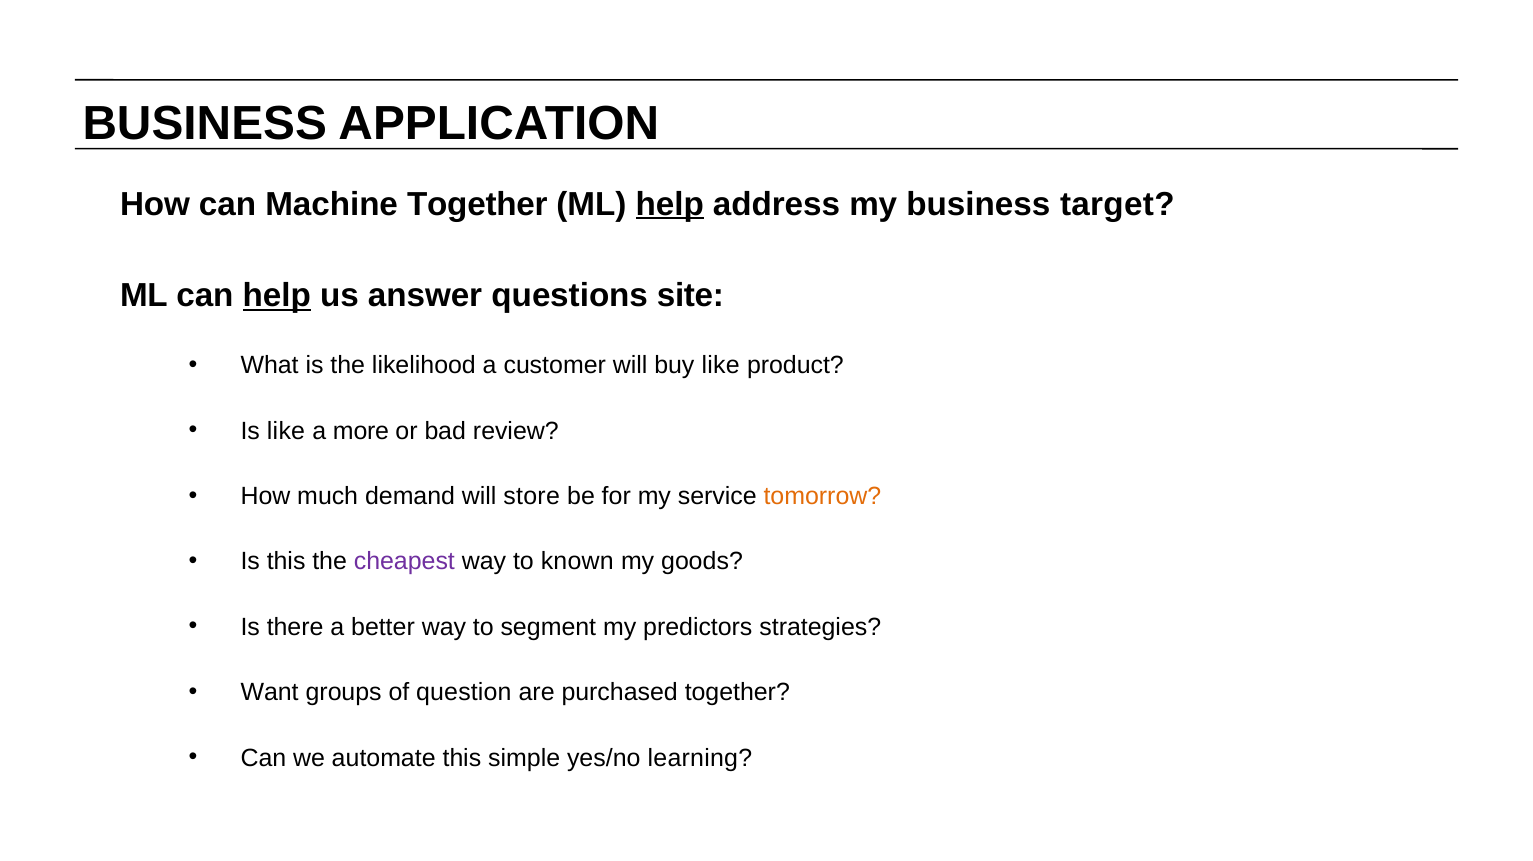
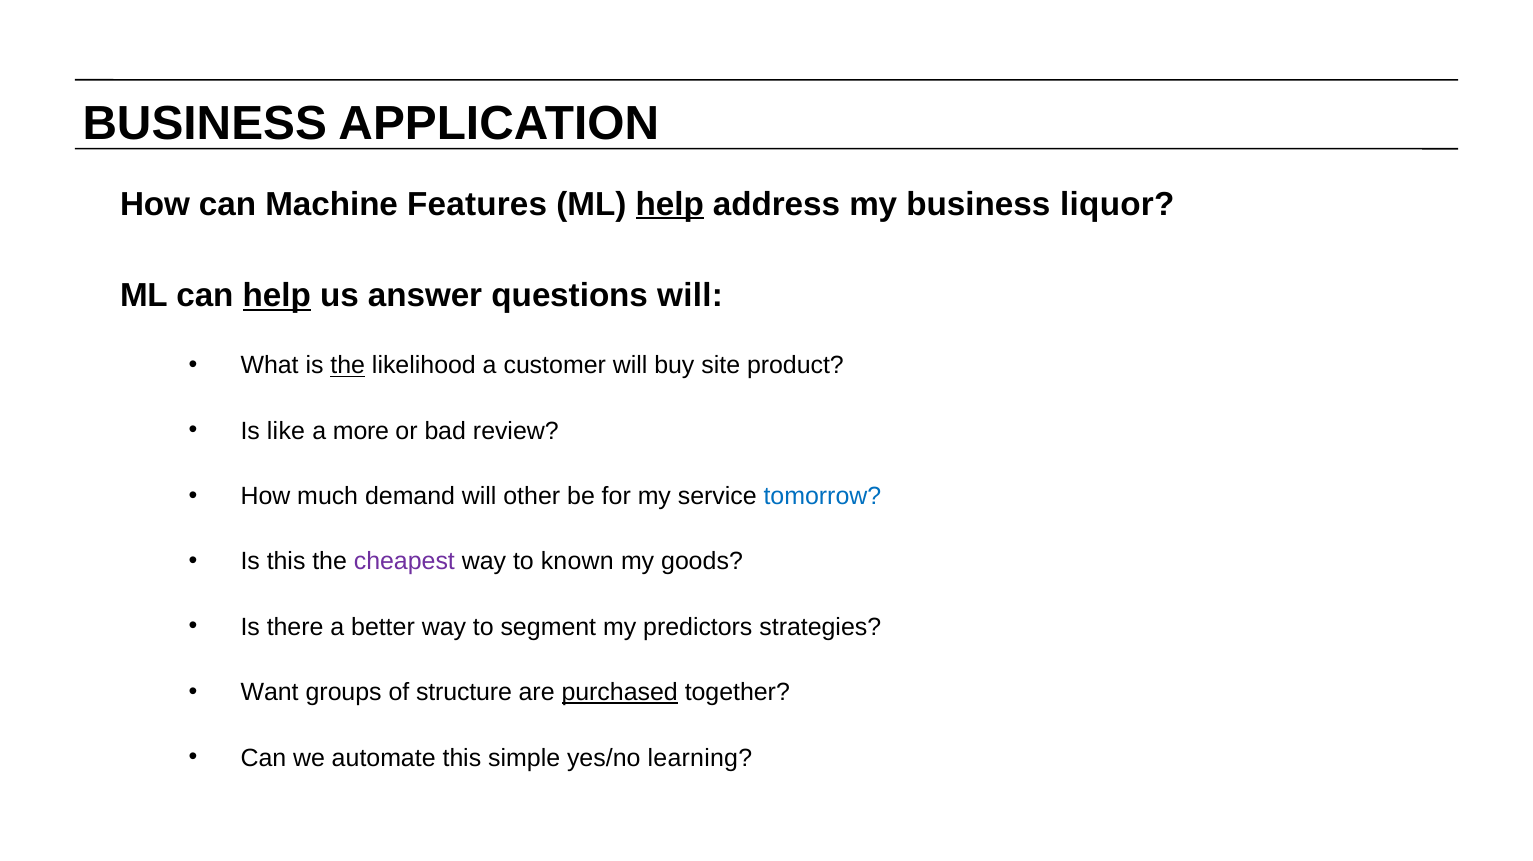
Machine Together: Together -> Features
target: target -> liquor
questions site: site -> will
the at (348, 366) underline: none -> present
buy like: like -> site
store: store -> other
tomorrow colour: orange -> blue
question: question -> structure
purchased underline: none -> present
